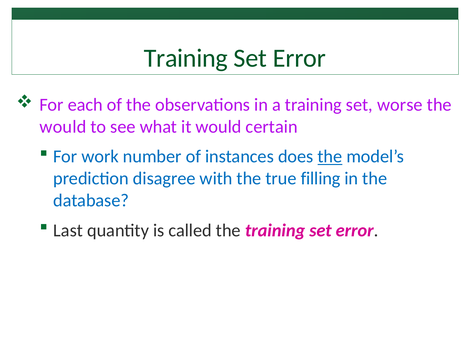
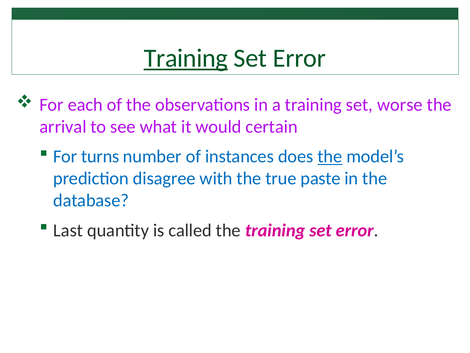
Training at (186, 58) underline: none -> present
would at (63, 127): would -> arrival
work: work -> turns
filling: filling -> paste
